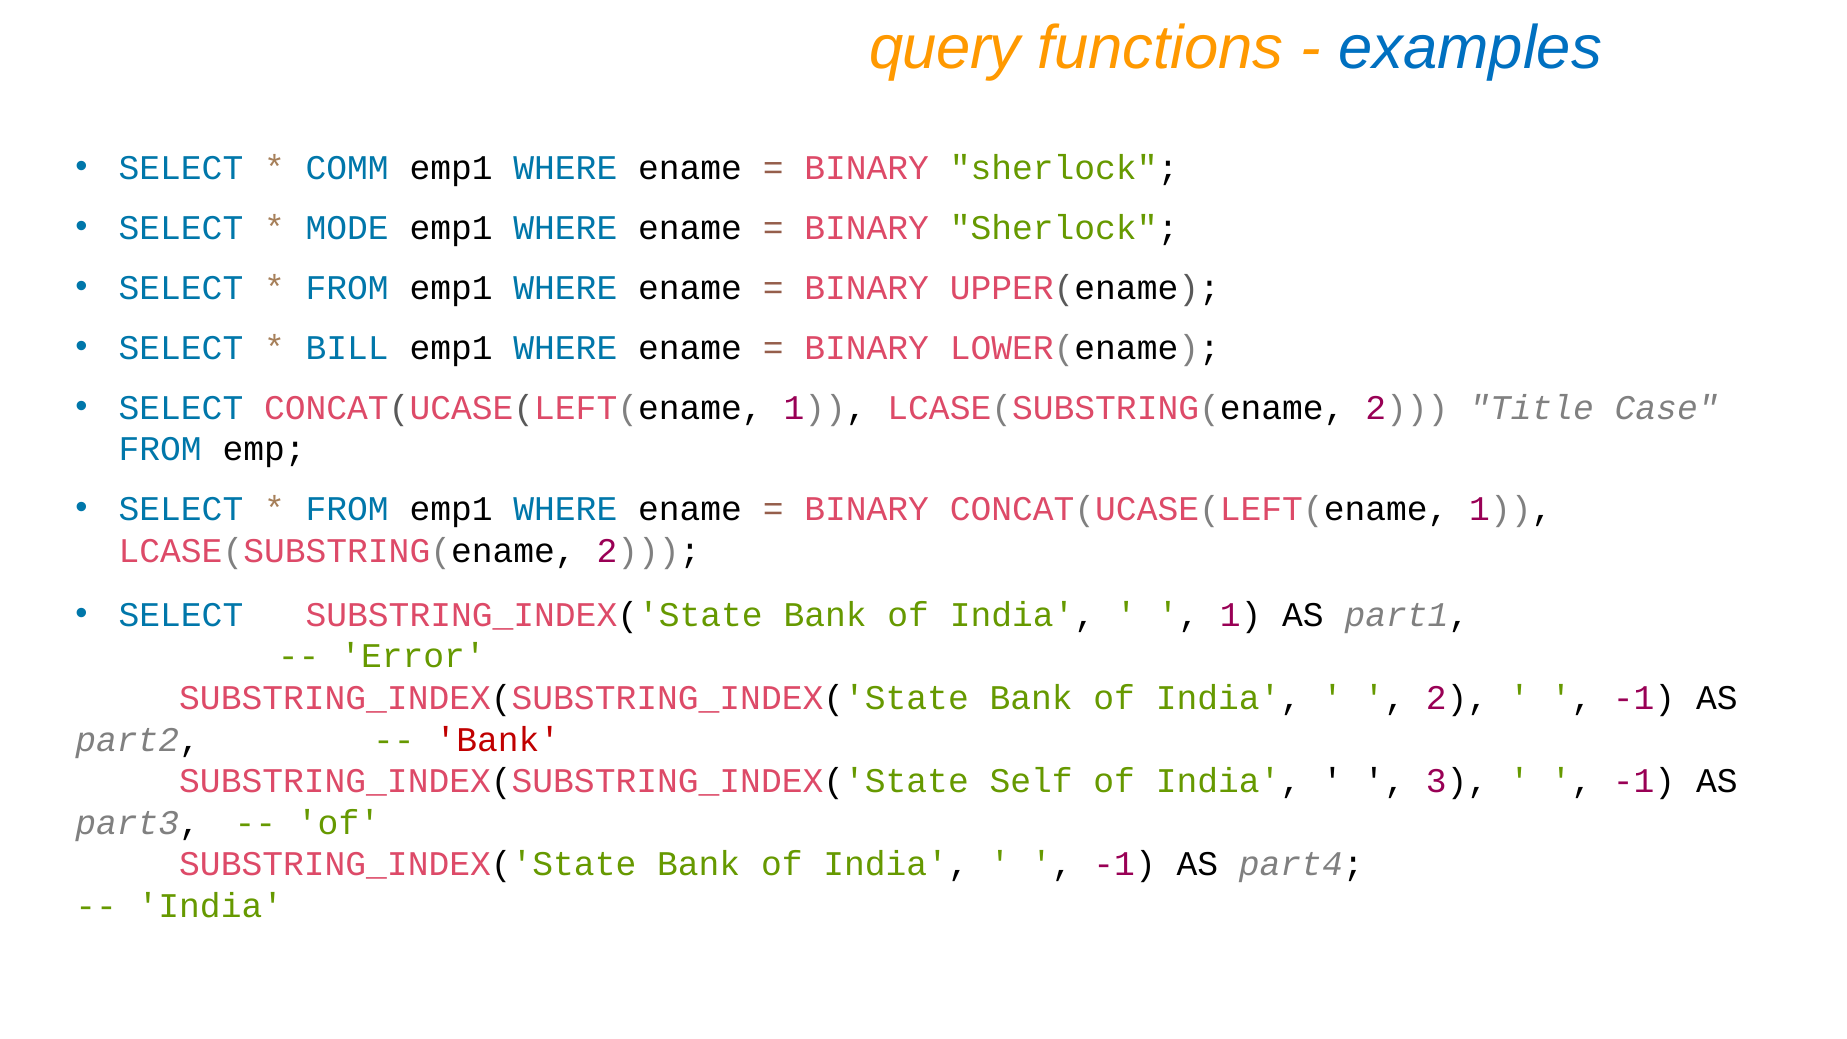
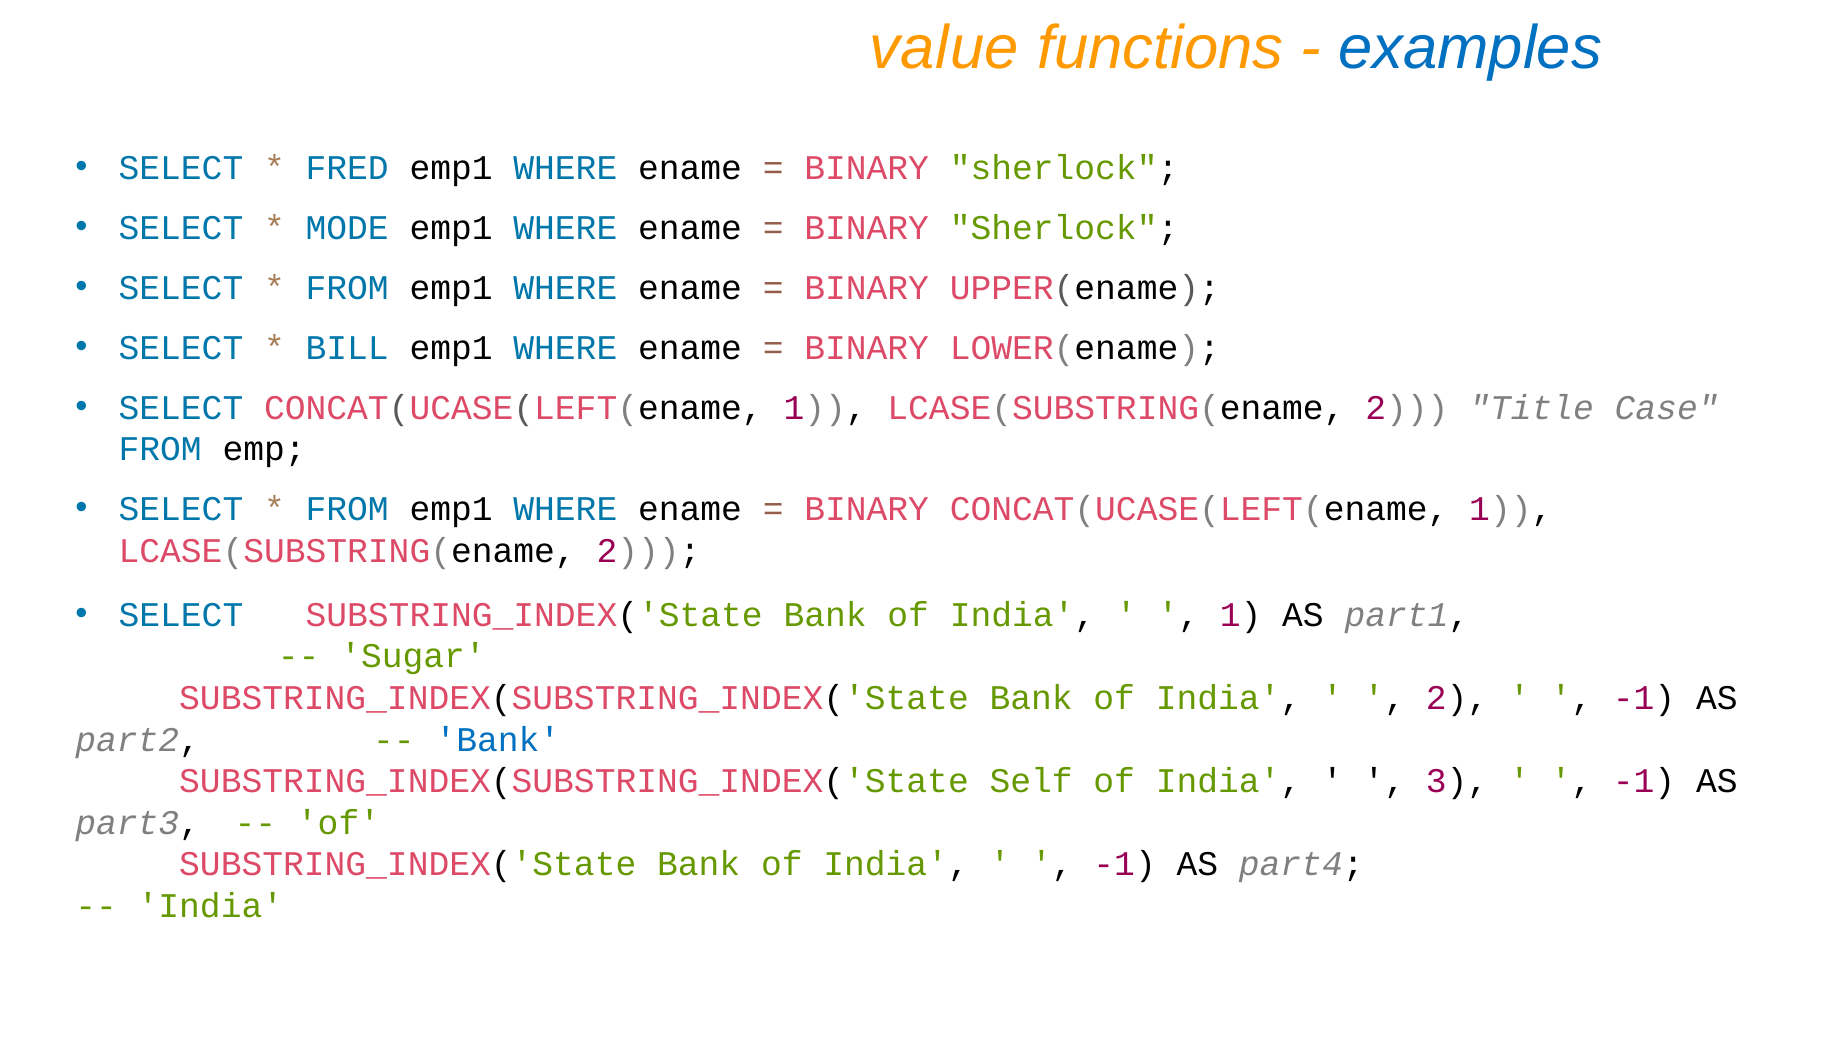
query: query -> value
COMM: COMM -> FRED
Error: Error -> Sugar
Bank at (498, 740) colour: red -> blue
